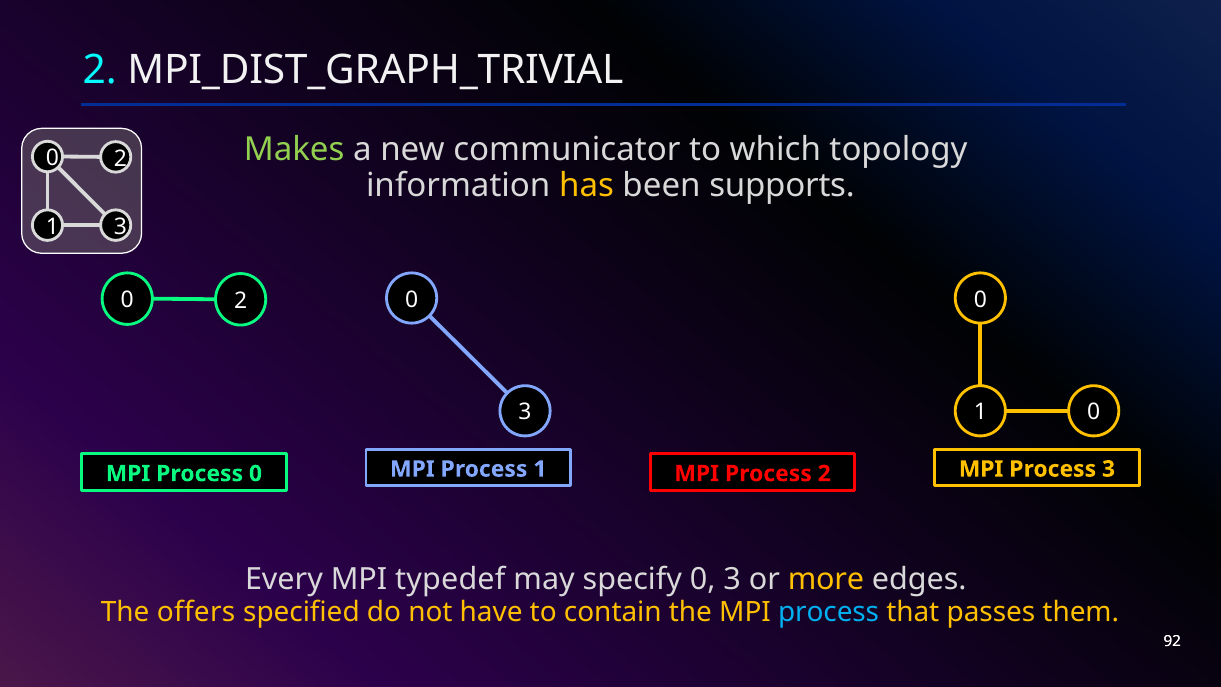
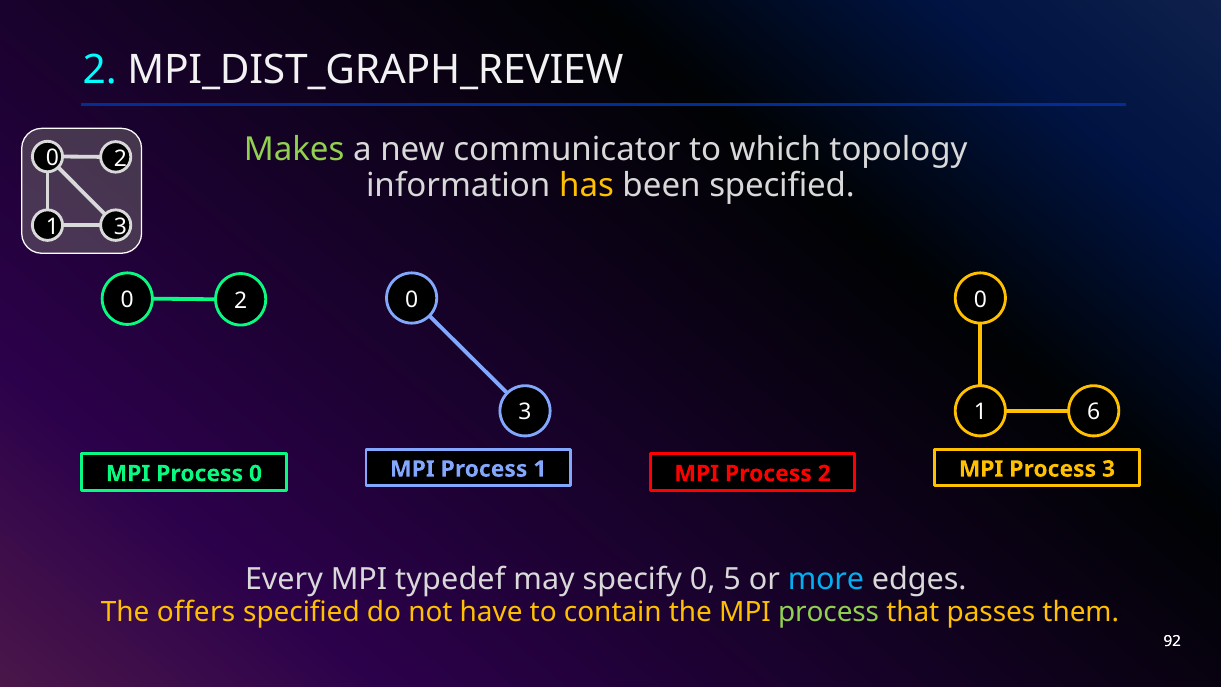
MPI_DIST_GRAPH_TRIVIAL: MPI_DIST_GRAPH_TRIVIAL -> MPI_DIST_GRAPH_REVIEW
been supports: supports -> specified
0 at (1094, 412): 0 -> 6
specify 0 3: 3 -> 5
more colour: yellow -> light blue
process at (829, 612) colour: light blue -> light green
